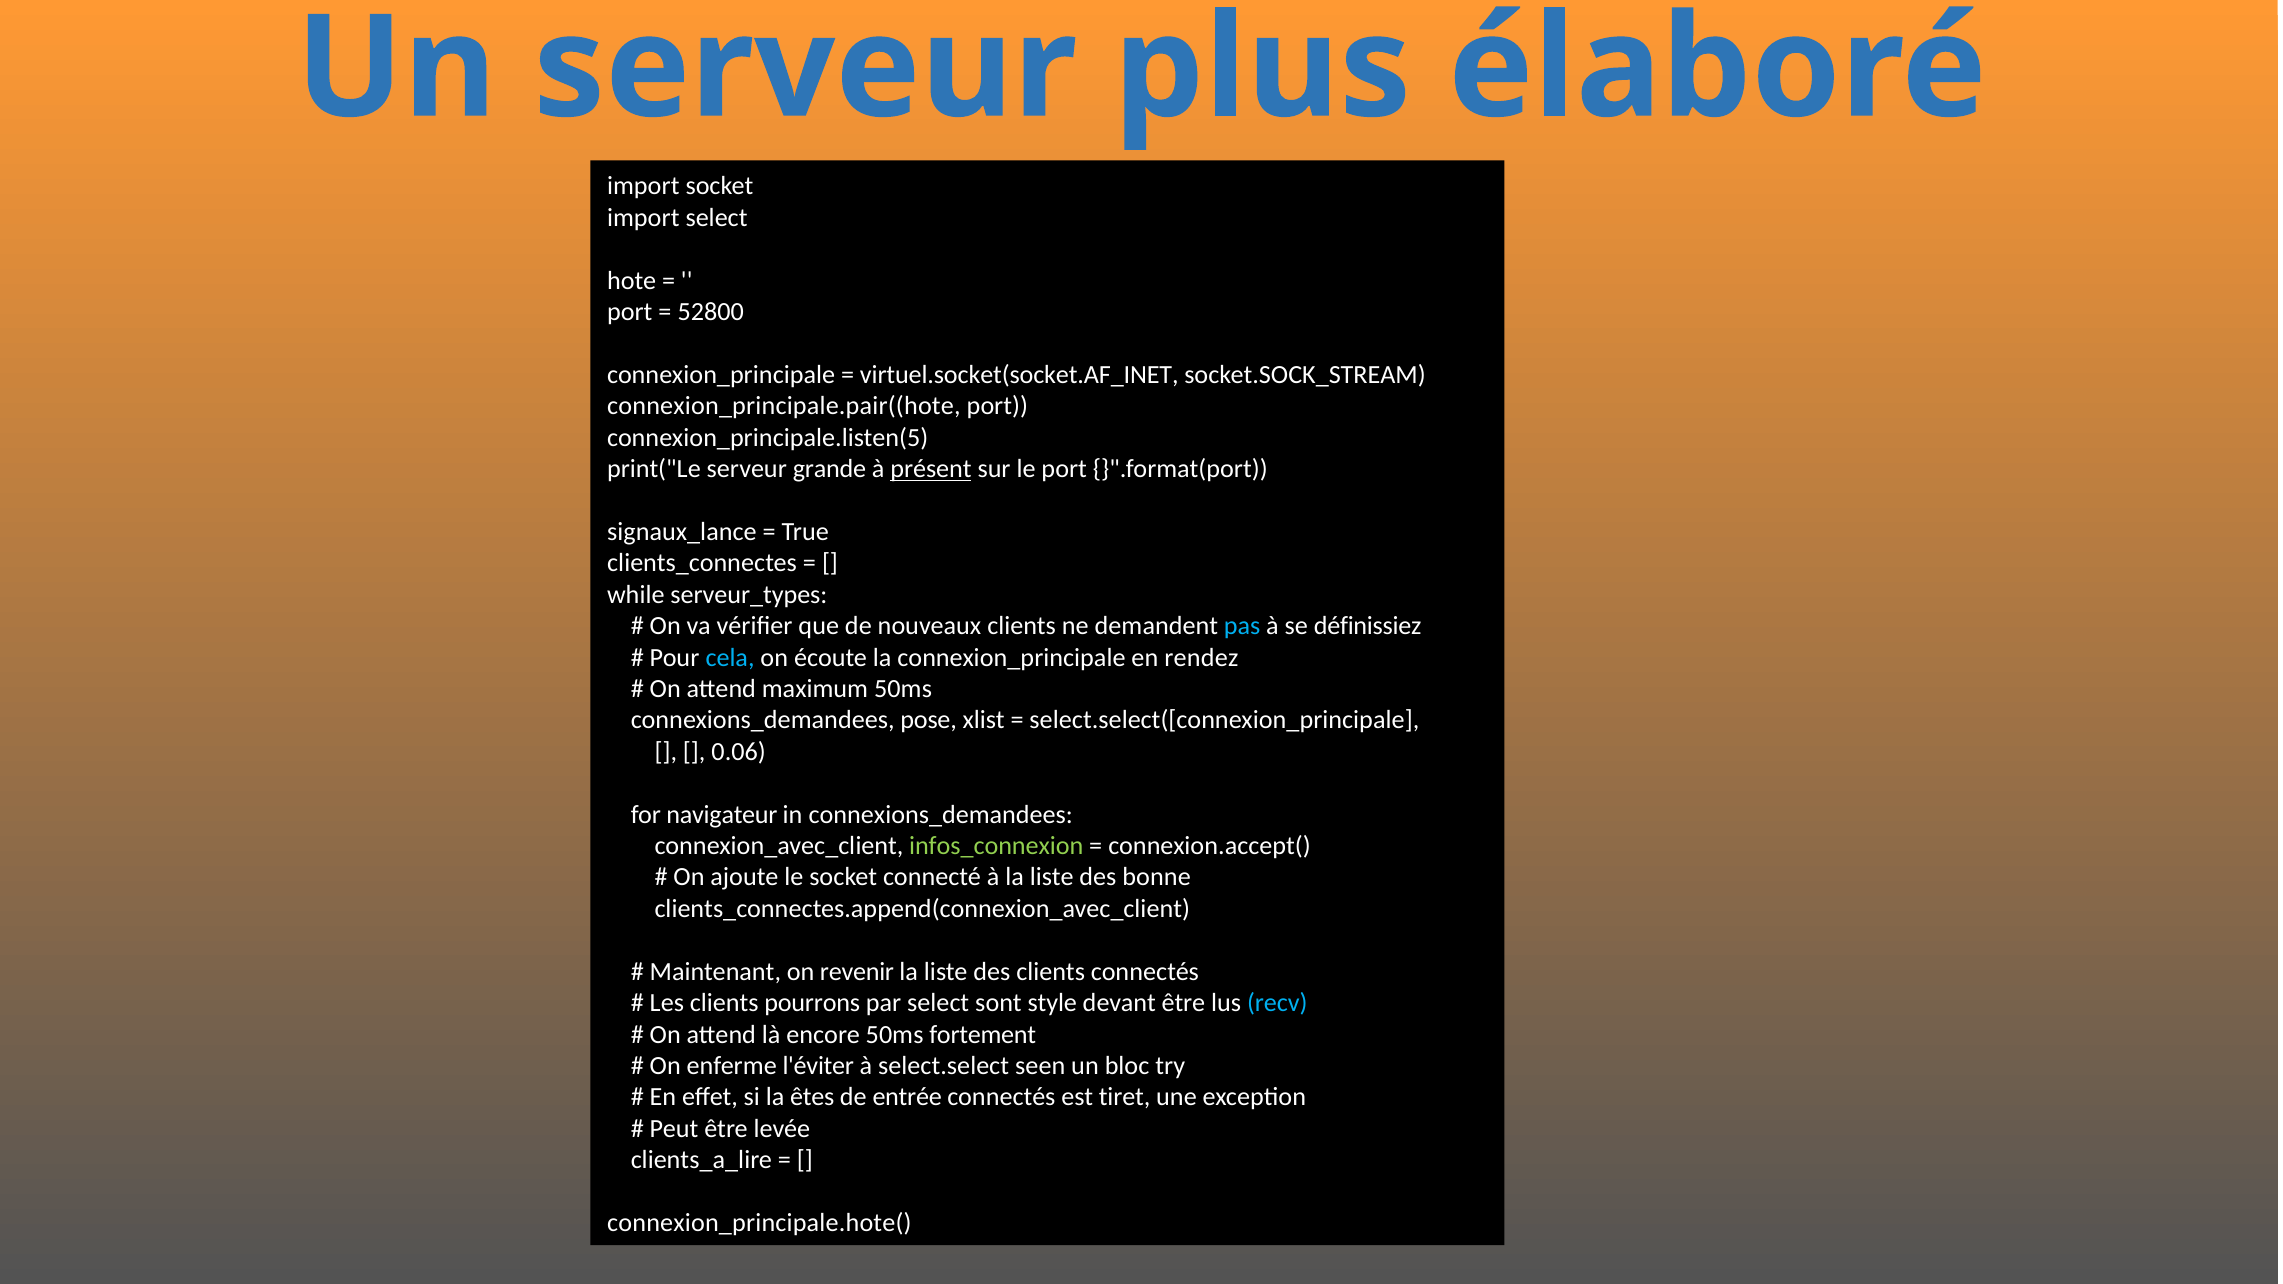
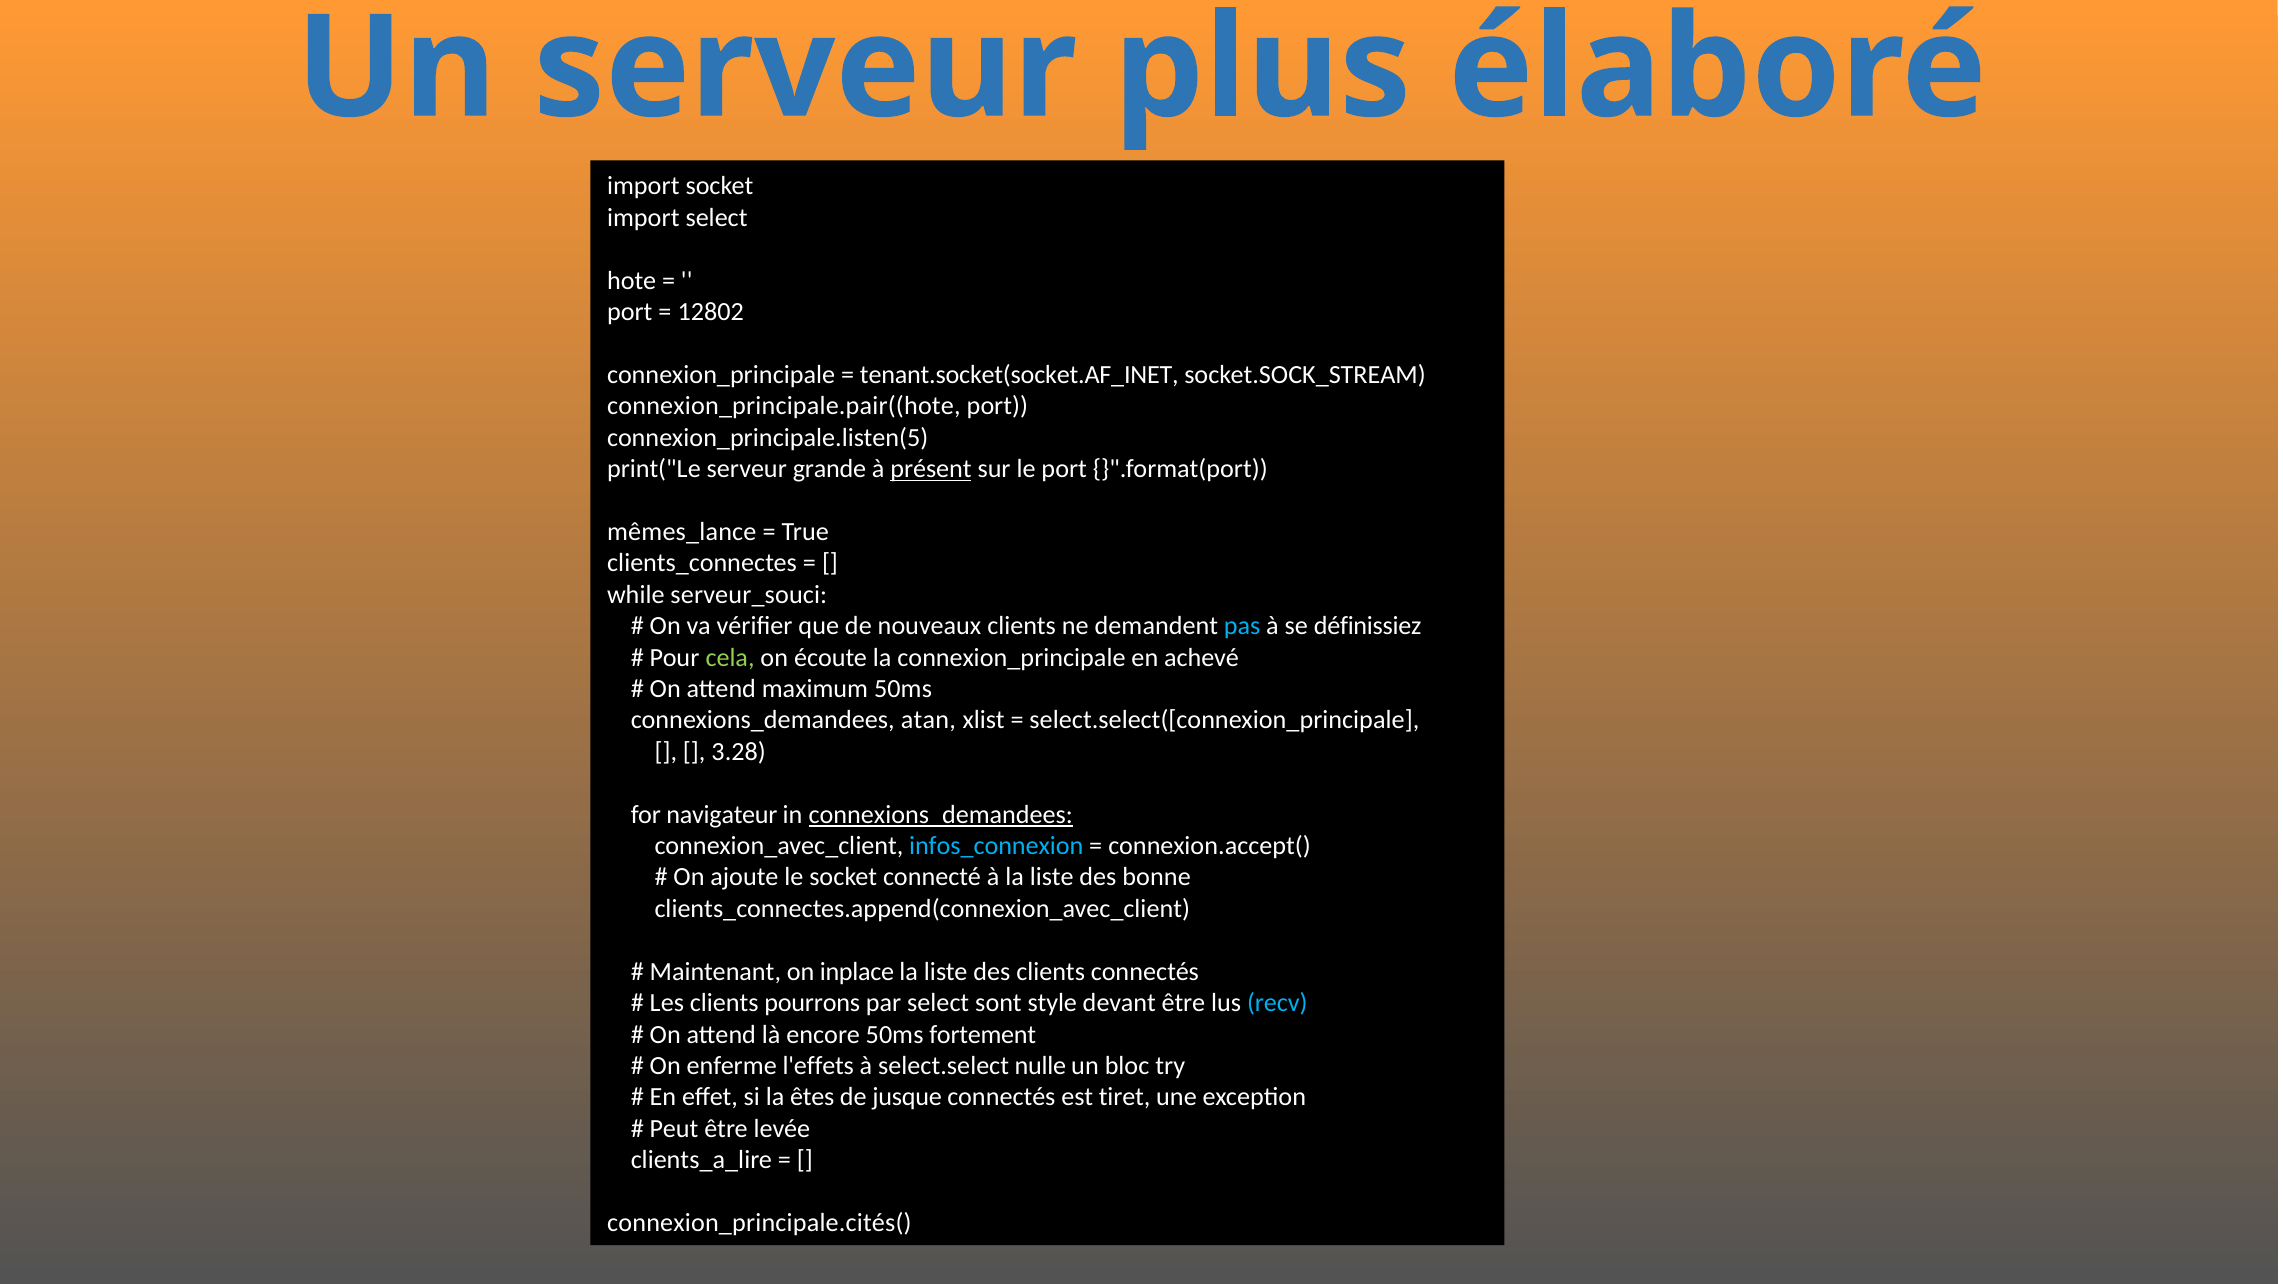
52800: 52800 -> 12802
virtuel.socket(socket.AF_INET: virtuel.socket(socket.AF_INET -> tenant.socket(socket.AF_INET
signaux_lance: signaux_lance -> mêmes_lance
serveur_types: serveur_types -> serveur_souci
cela colour: light blue -> light green
rendez: rendez -> achevé
pose: pose -> atan
0.06: 0.06 -> 3.28
connexions_demandees at (941, 815) underline: none -> present
infos_connexion colour: light green -> light blue
revenir: revenir -> inplace
l'éviter: l'éviter -> l'effets
seen: seen -> nulle
entrée: entrée -> jusque
connexion_principale.hote(: connexion_principale.hote( -> connexion_principale.cités(
